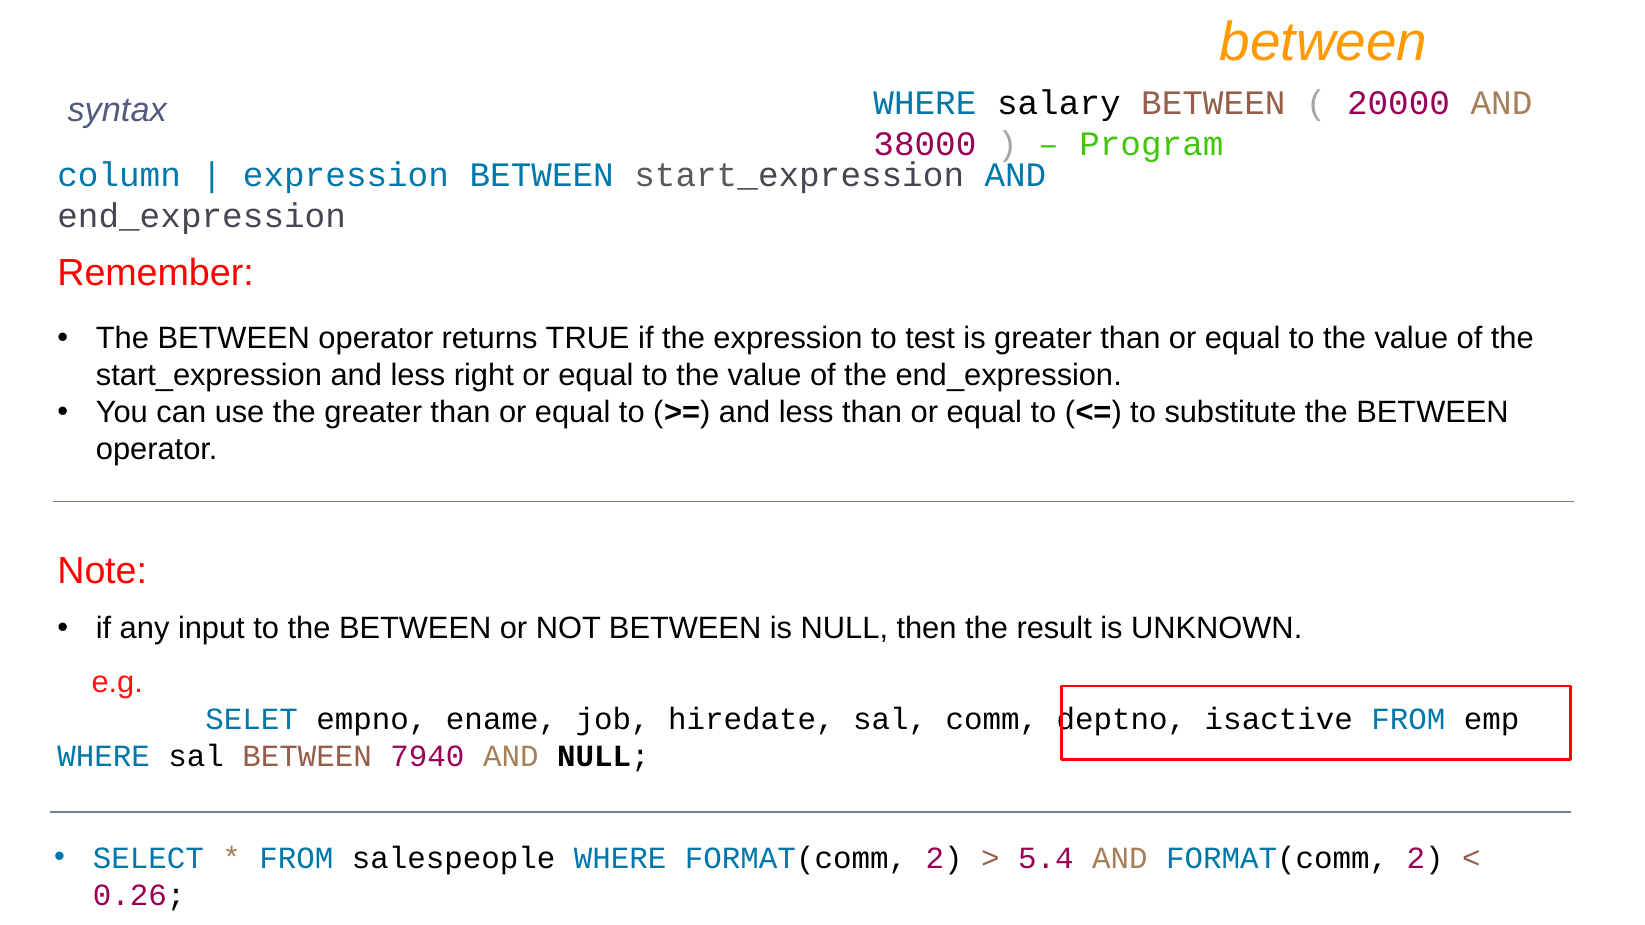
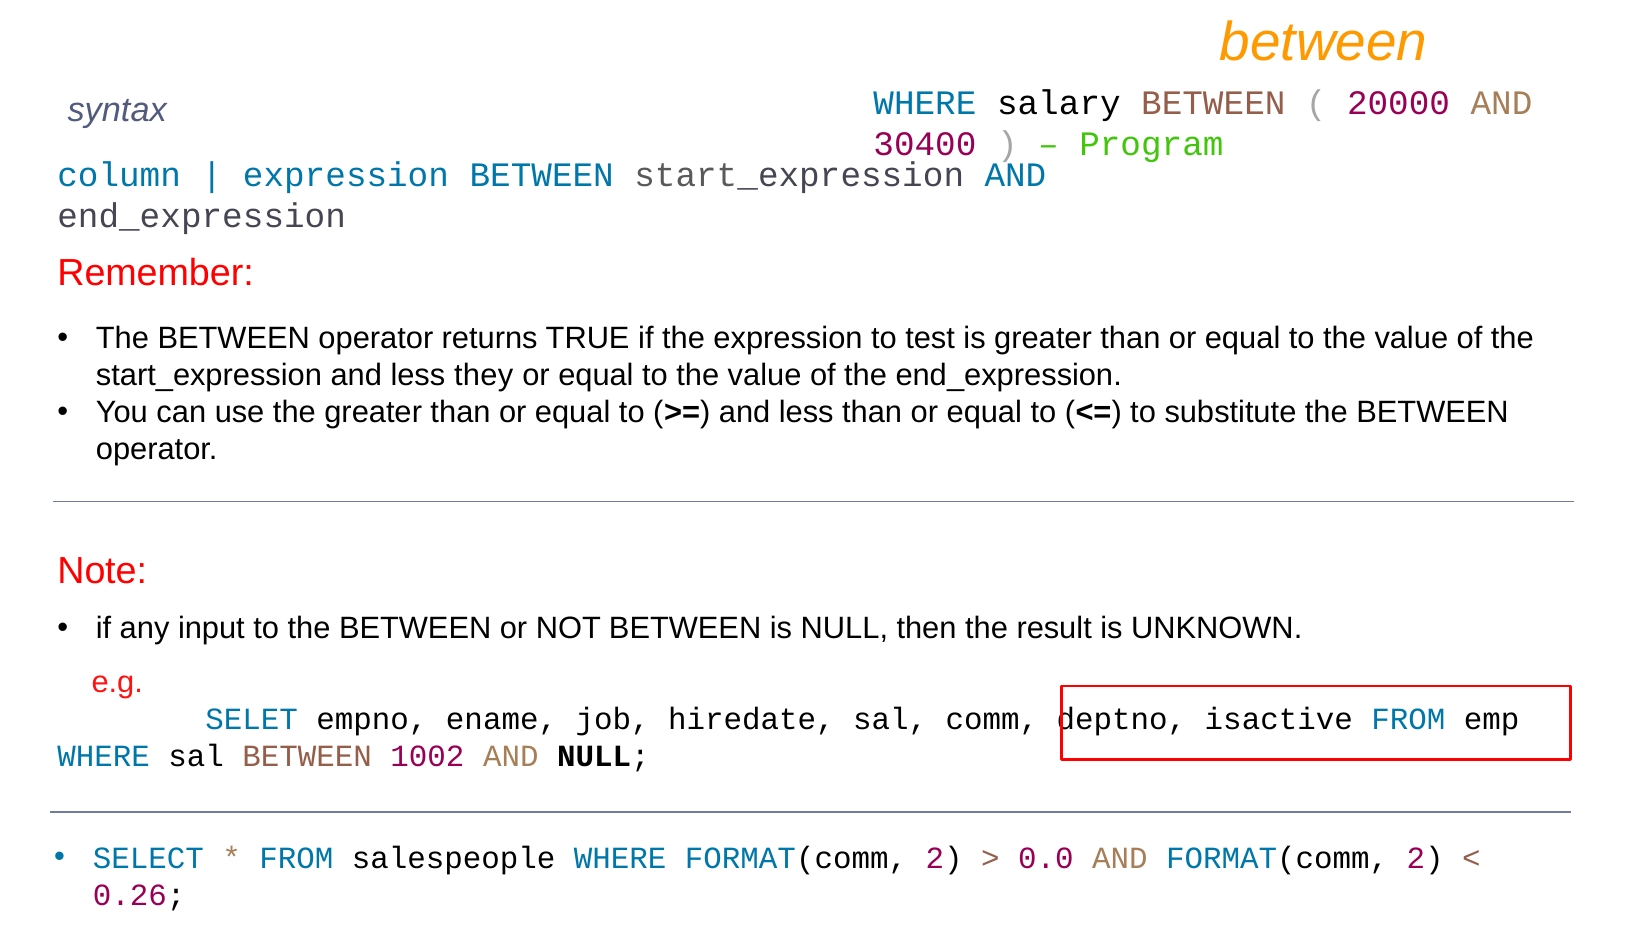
38000: 38000 -> 30400
right: right -> they
7940: 7940 -> 1002
5.4: 5.4 -> 0.0
